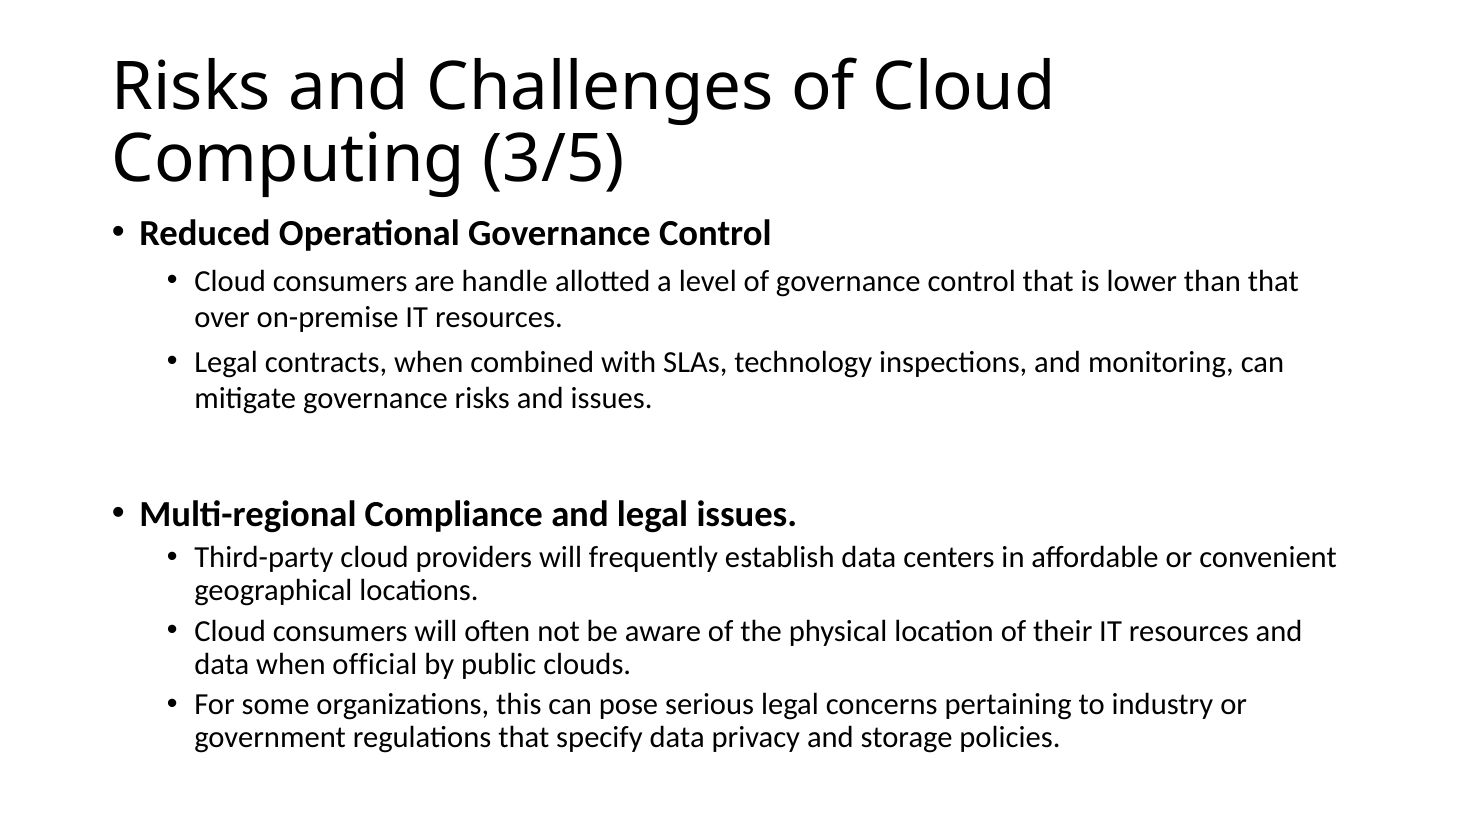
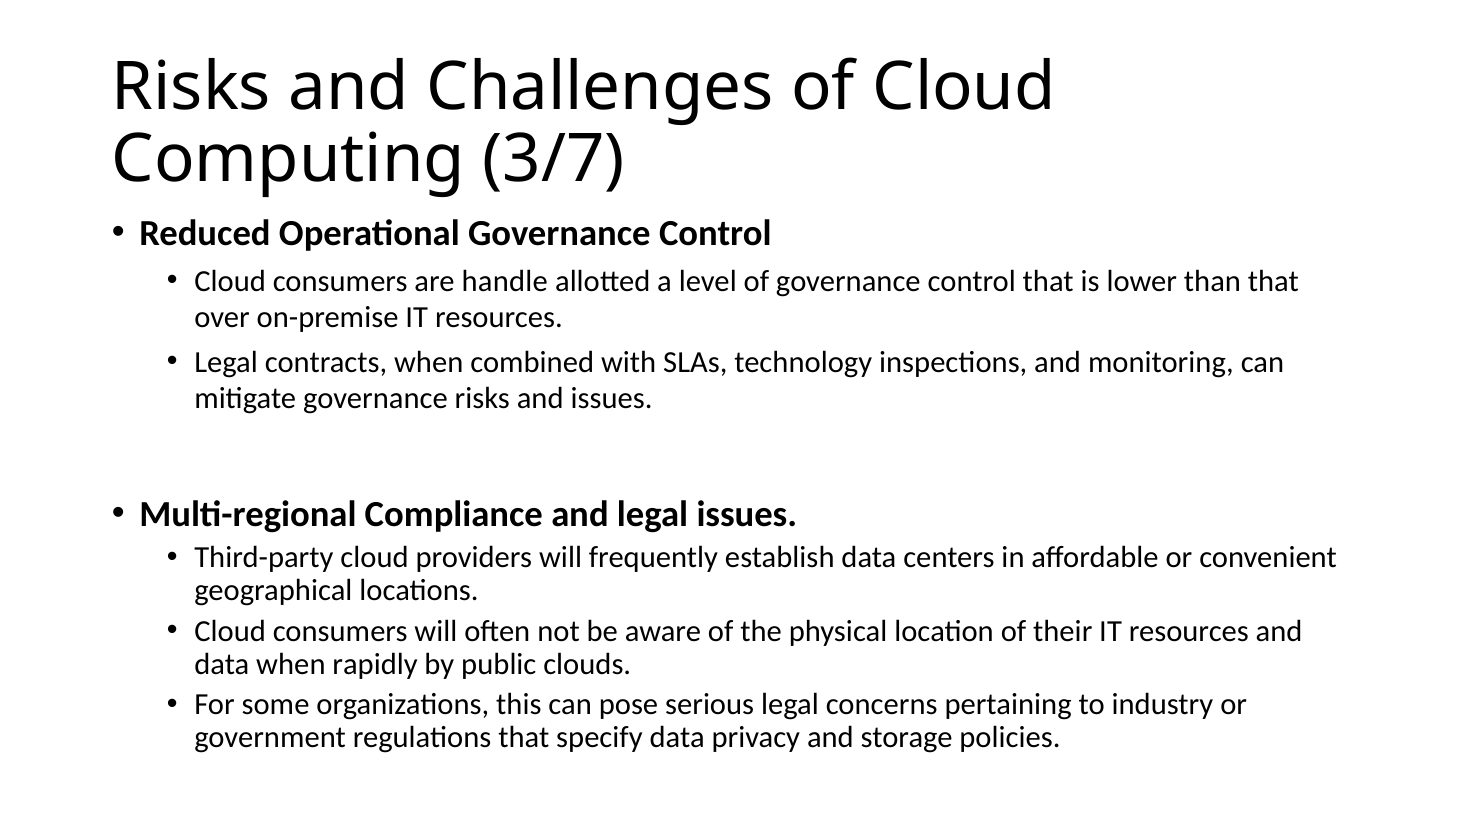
3/5: 3/5 -> 3/7
official: official -> rapidly
